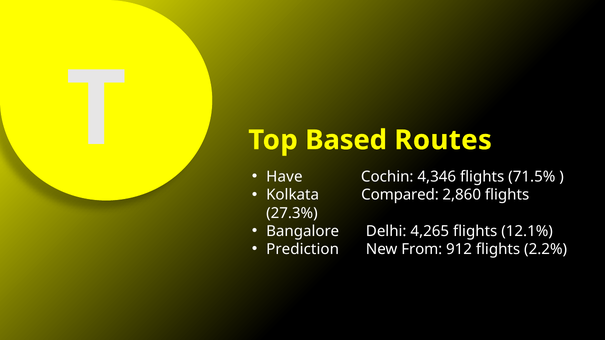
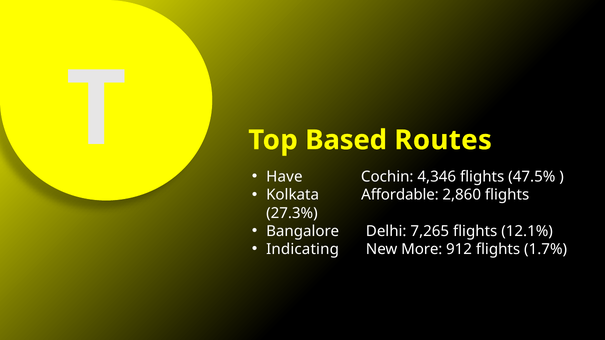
71.5%: 71.5% -> 47.5%
Compared: Compared -> Affordable
4,265: 4,265 -> 7,265
Prediction: Prediction -> Indicating
From: From -> More
2.2%: 2.2% -> 1.7%
